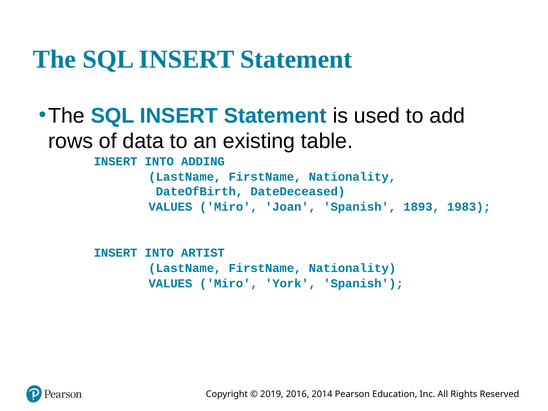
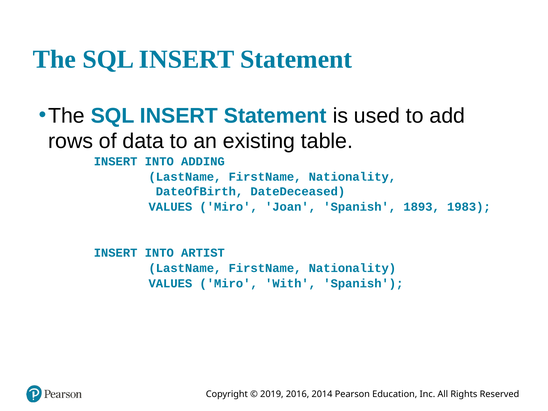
York: York -> With
